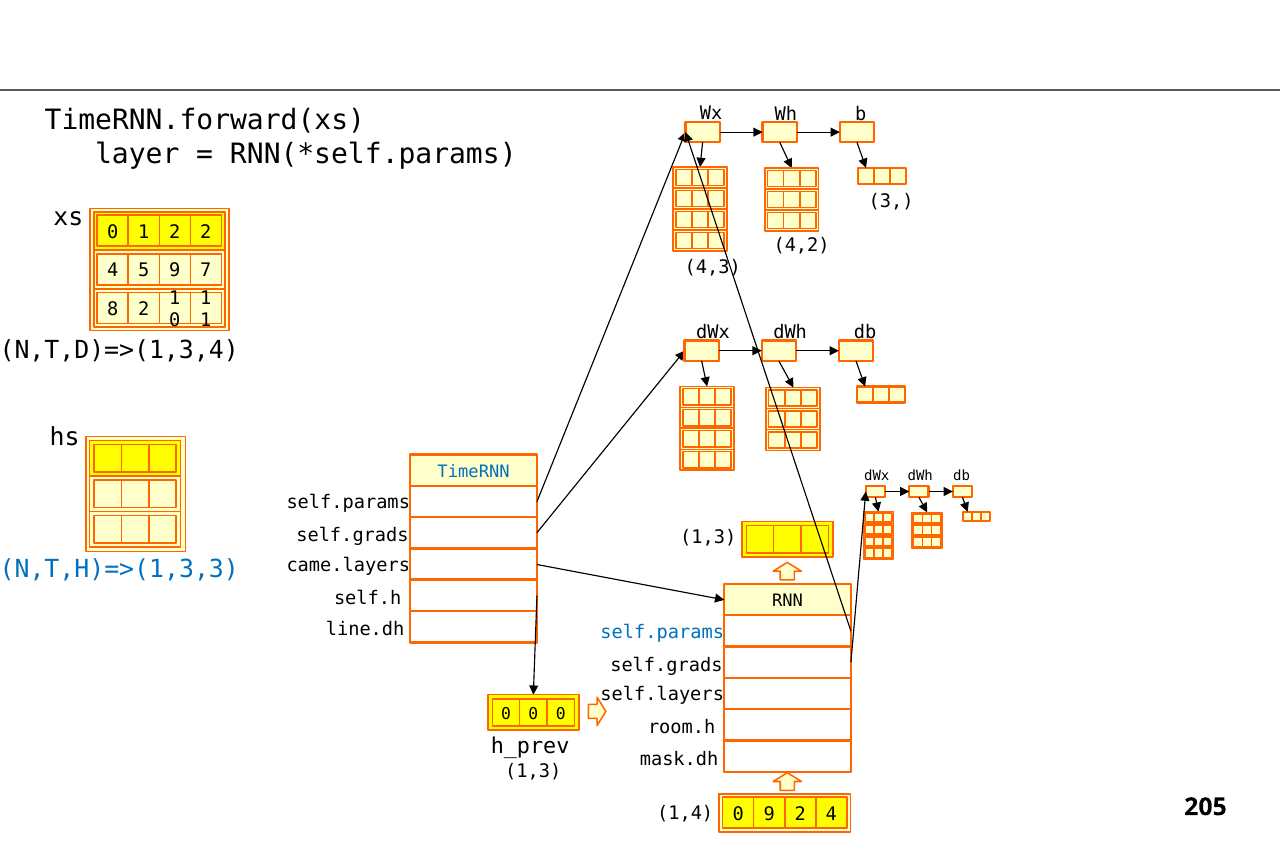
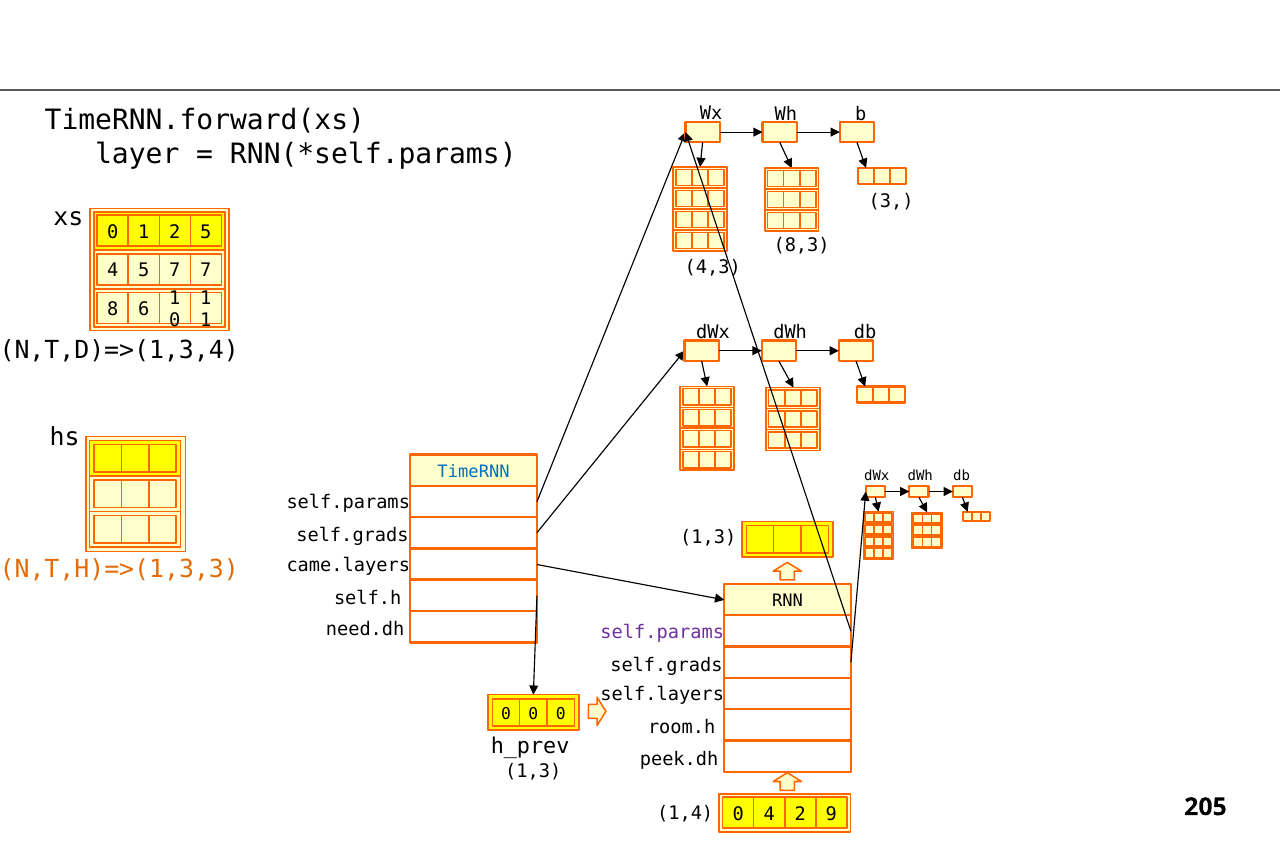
2 2: 2 -> 5
4,2: 4,2 -> 8,3
5 9: 9 -> 7
8 2: 2 -> 6
N,T,H)=>(1,3,3 colour: blue -> orange
line.dh: line.dh -> need.dh
self.params at (662, 632) colour: blue -> purple
mask.dh: mask.dh -> peek.dh
0 9: 9 -> 4
4 at (831, 814): 4 -> 9
